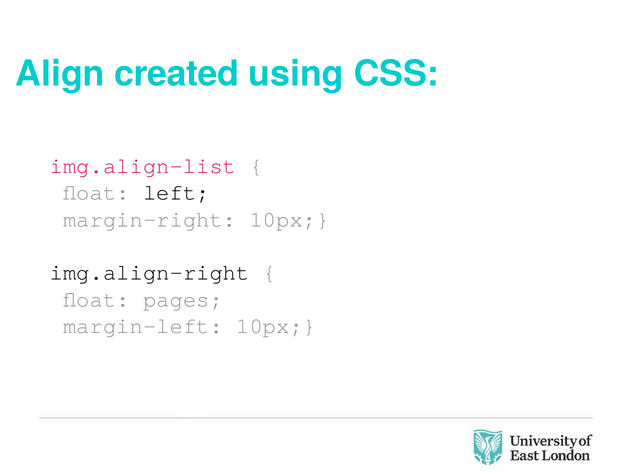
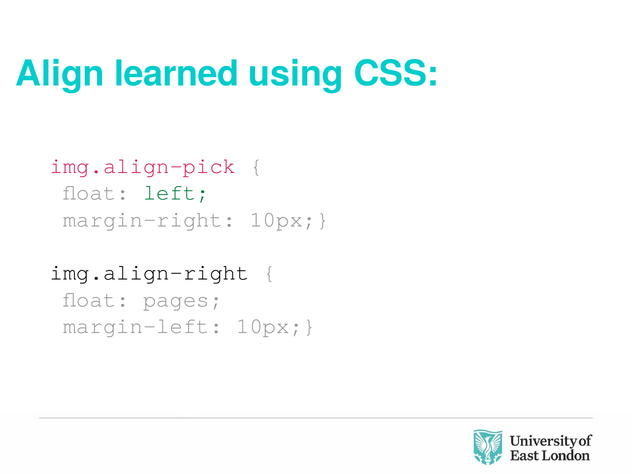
created: created -> learned
img.align-list: img.align-list -> img.align-pick
left colour: black -> green
